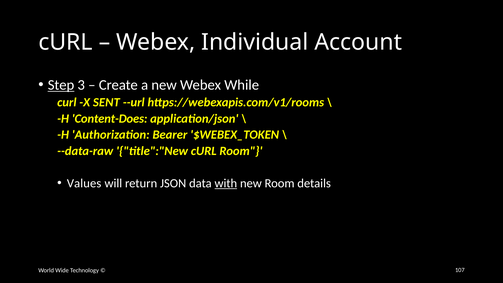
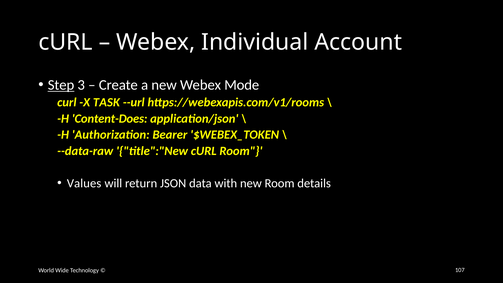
While: While -> Mode
SENT: SENT -> TASK
with underline: present -> none
